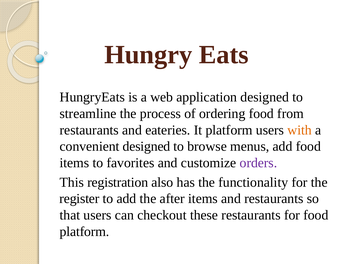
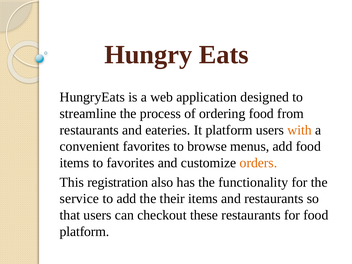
convenient designed: designed -> favorites
orders colour: purple -> orange
register: register -> service
after: after -> their
